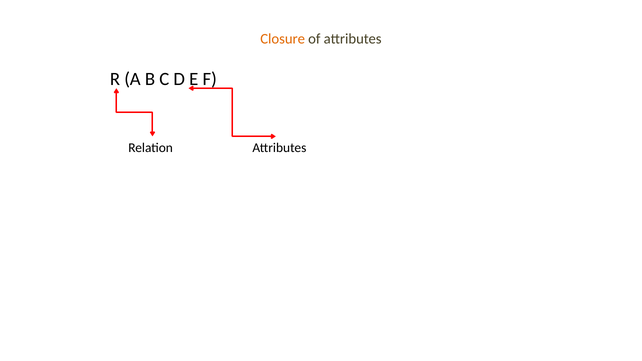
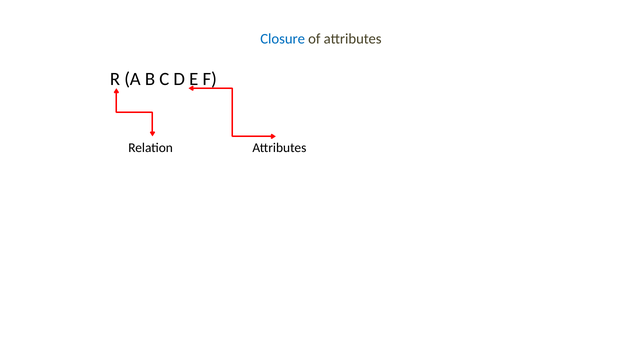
Closure colour: orange -> blue
